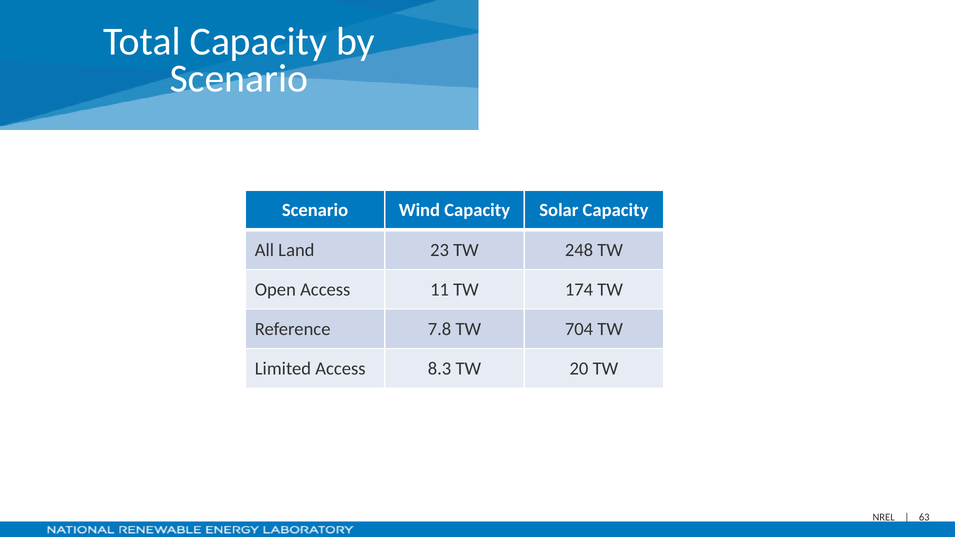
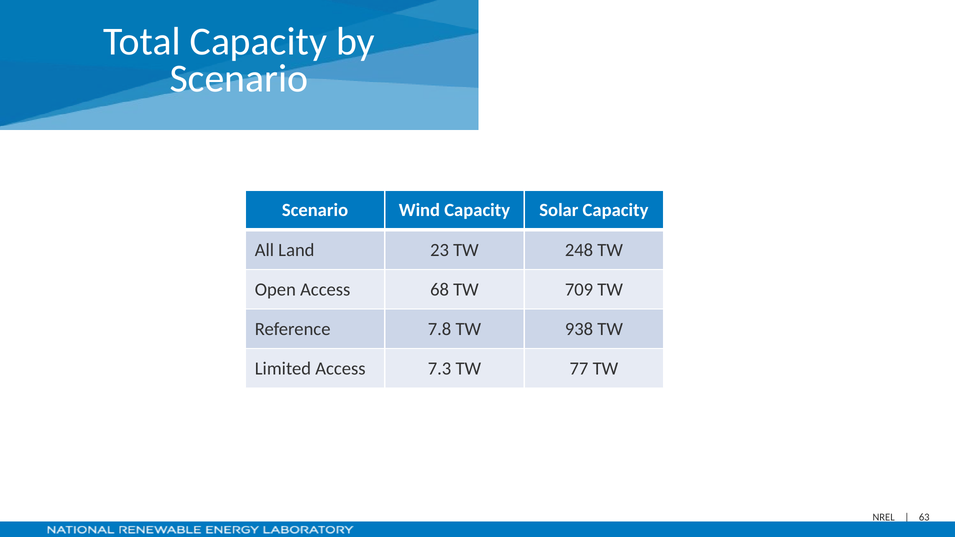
11: 11 -> 68
174: 174 -> 709
704: 704 -> 938
8.3: 8.3 -> 7.3
20: 20 -> 77
